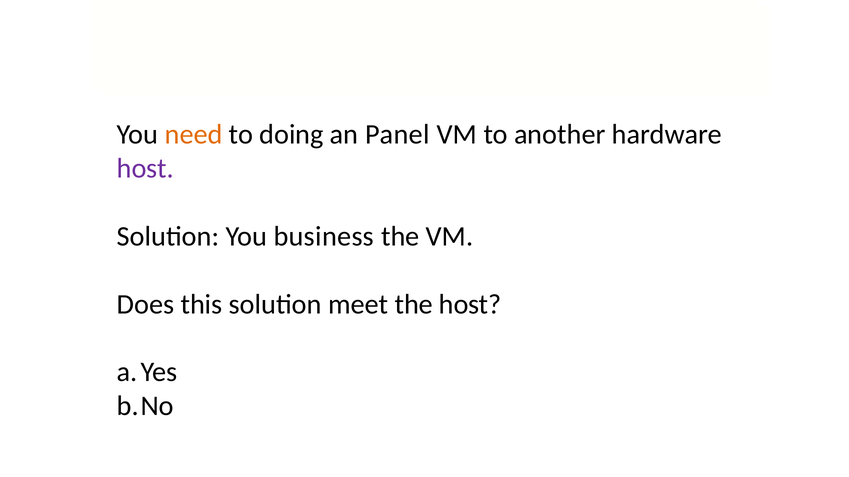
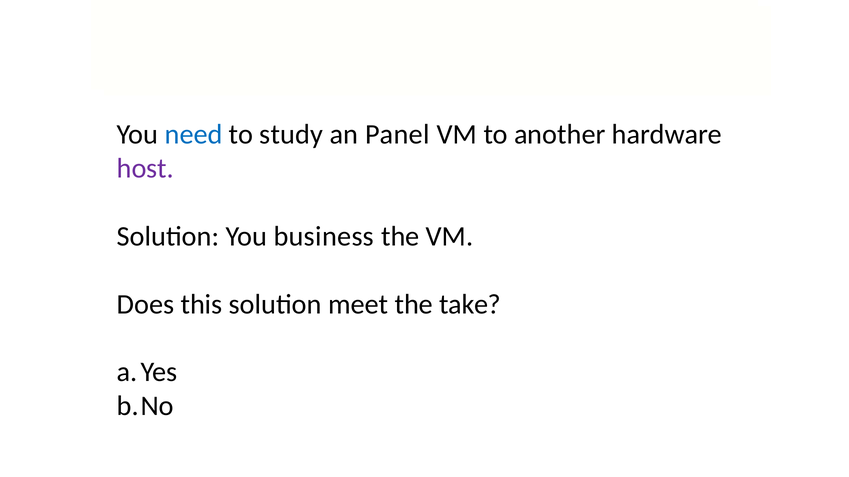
need colour: orange -> blue
doing: doing -> study
the host: host -> take
